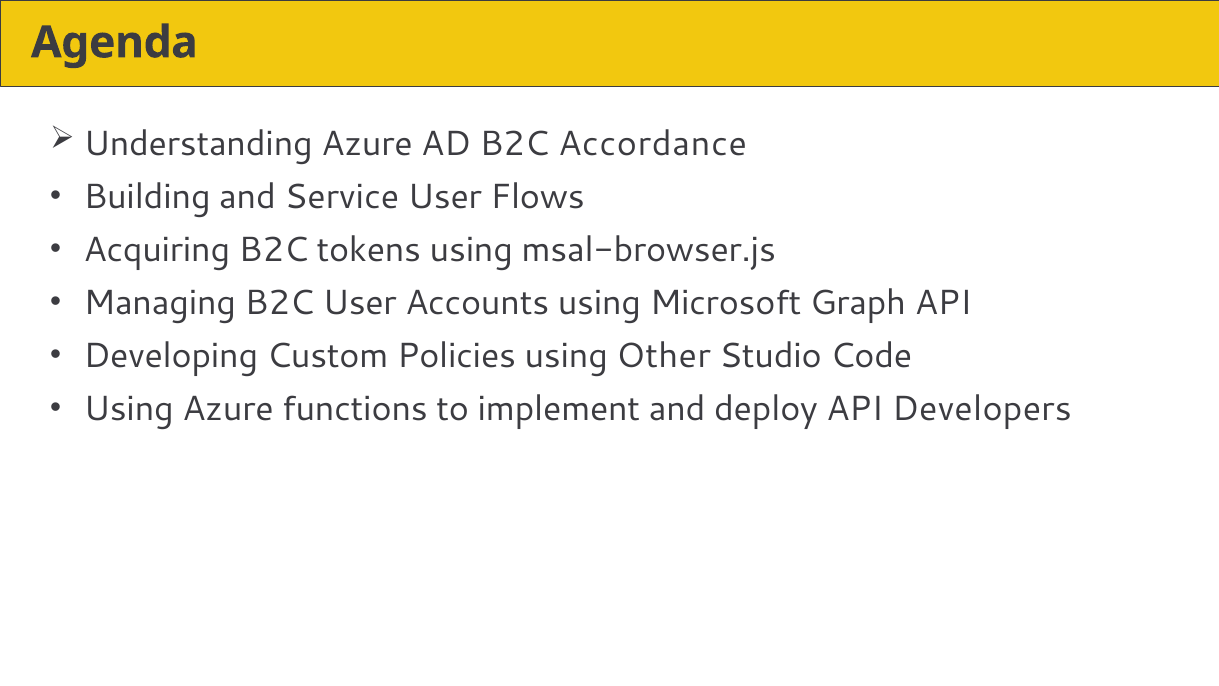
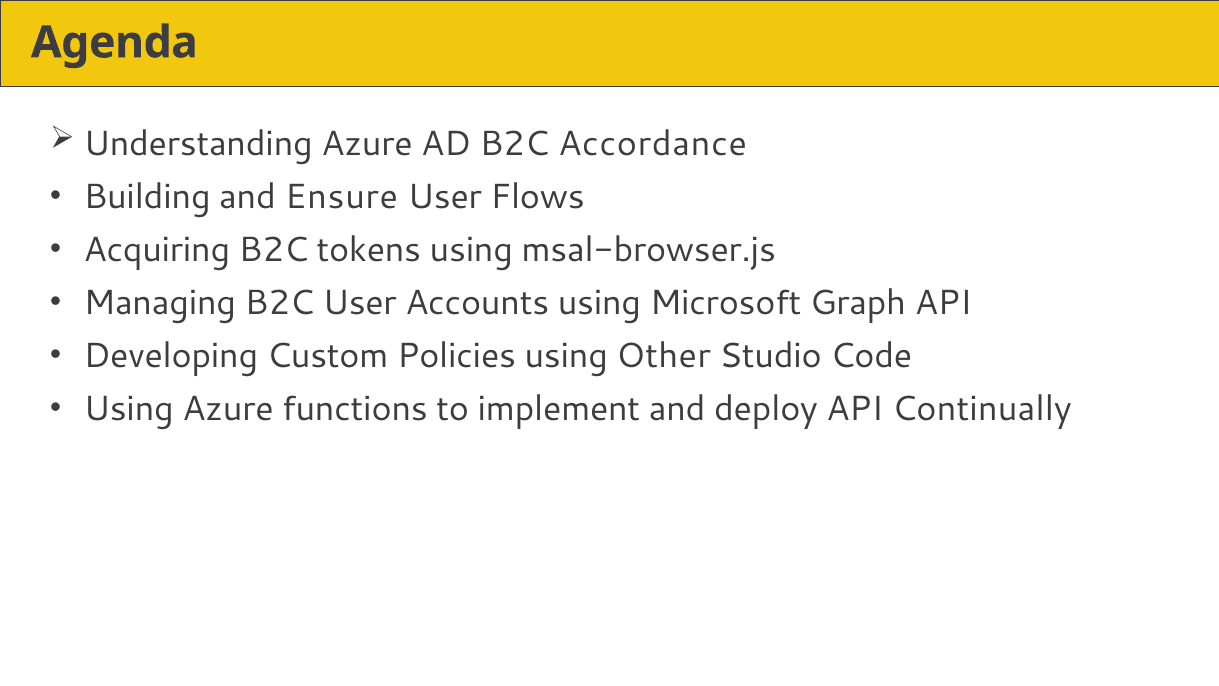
Service: Service -> Ensure
Developers: Developers -> Continually
